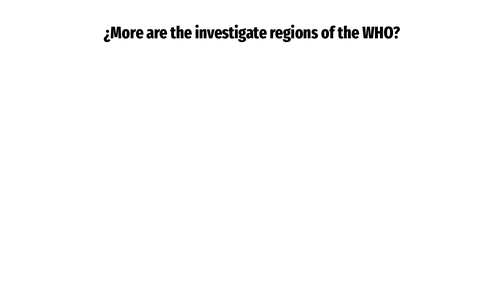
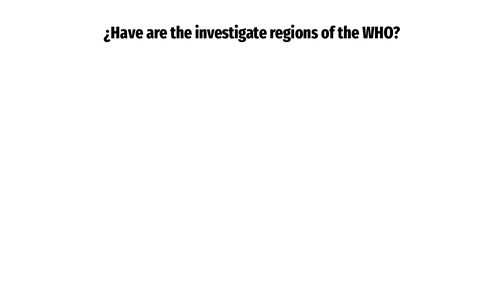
¿More: ¿More -> ¿Have
